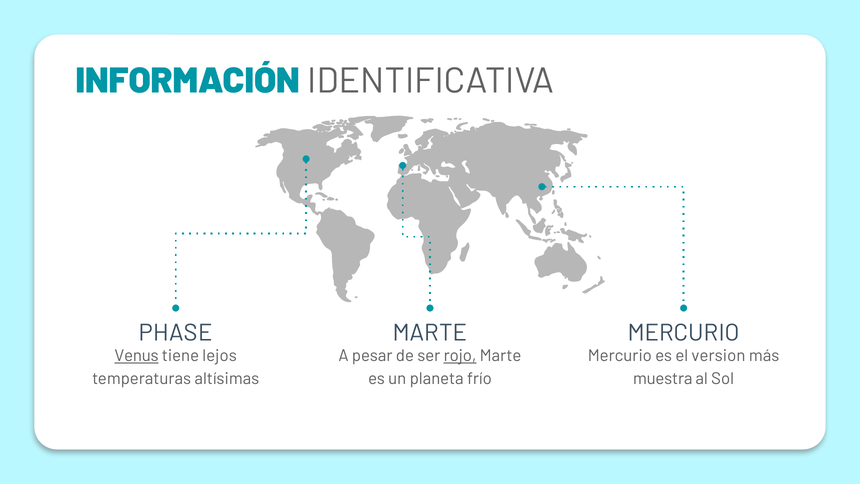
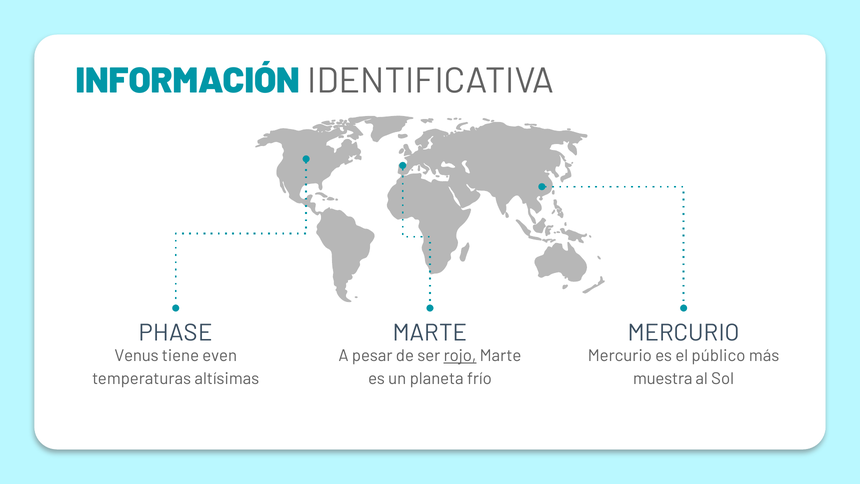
Venus underline: present -> none
lejos: lejos -> even
version: version -> público
